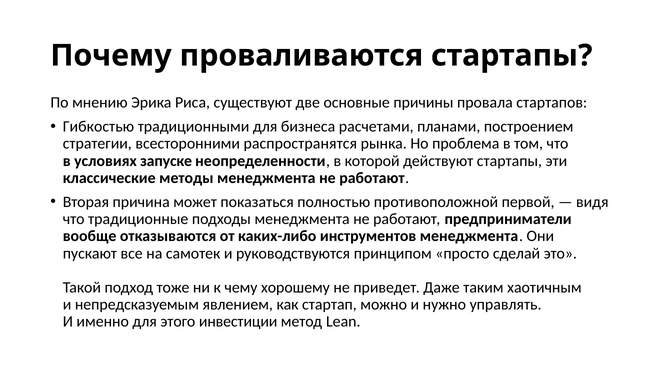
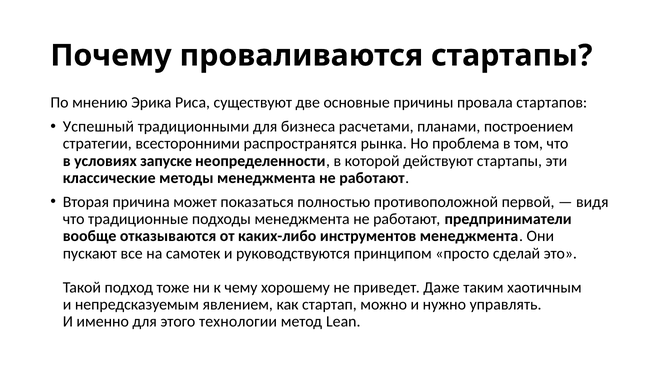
Гибкостью: Гибкостью -> Успешный
инвестиции: инвестиции -> технологии
